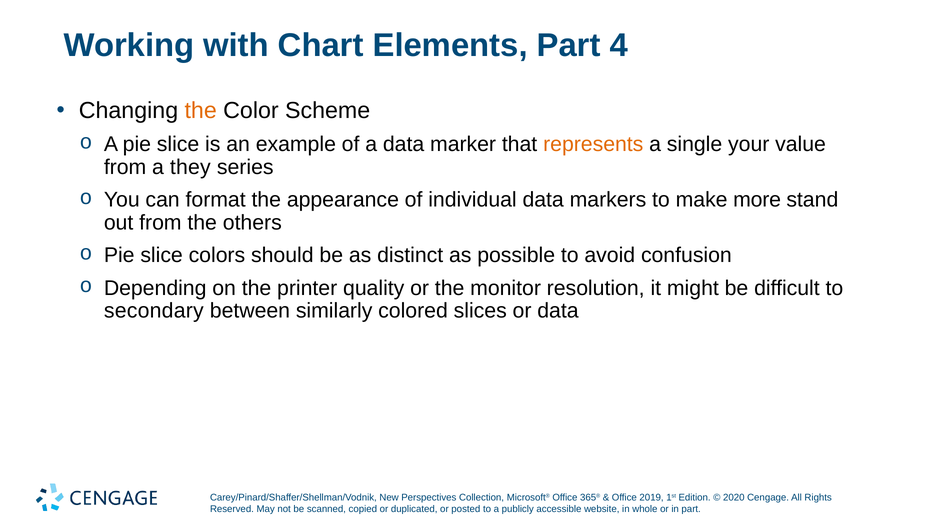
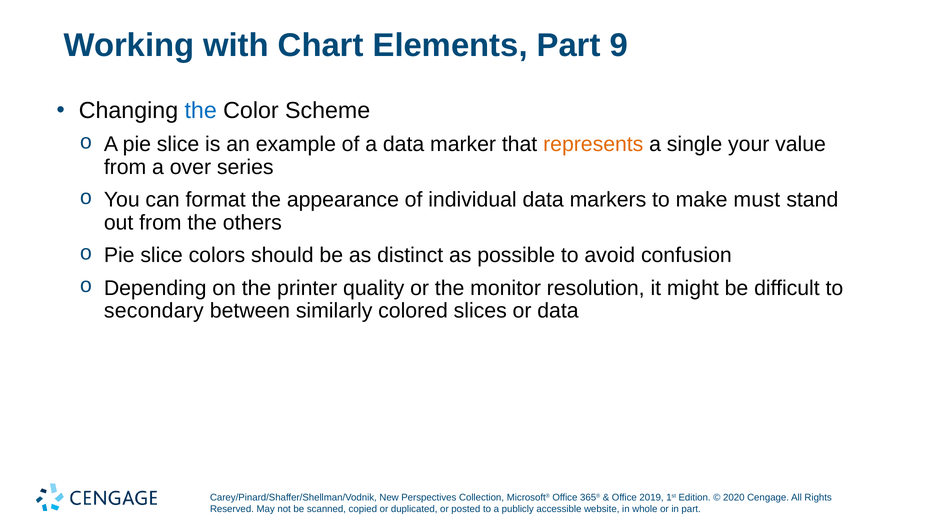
4: 4 -> 9
the at (201, 111) colour: orange -> blue
they: they -> over
more: more -> must
